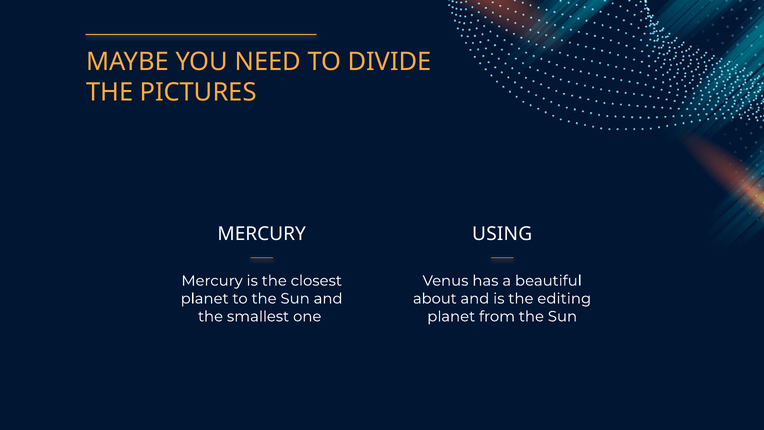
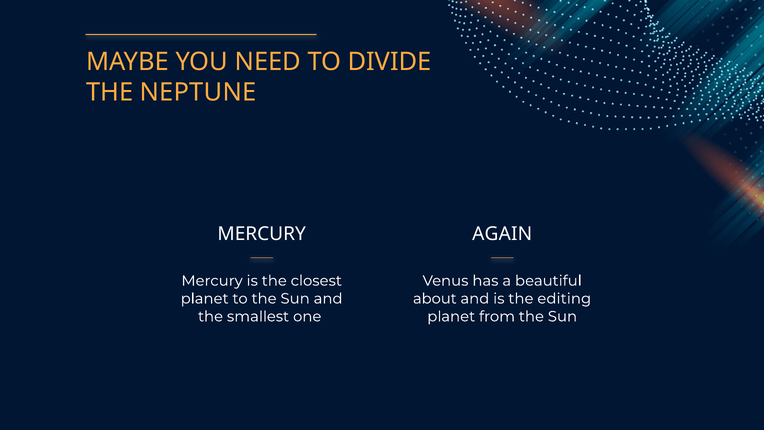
PICTURES: PICTURES -> NEPTUNE
USING: USING -> AGAIN
